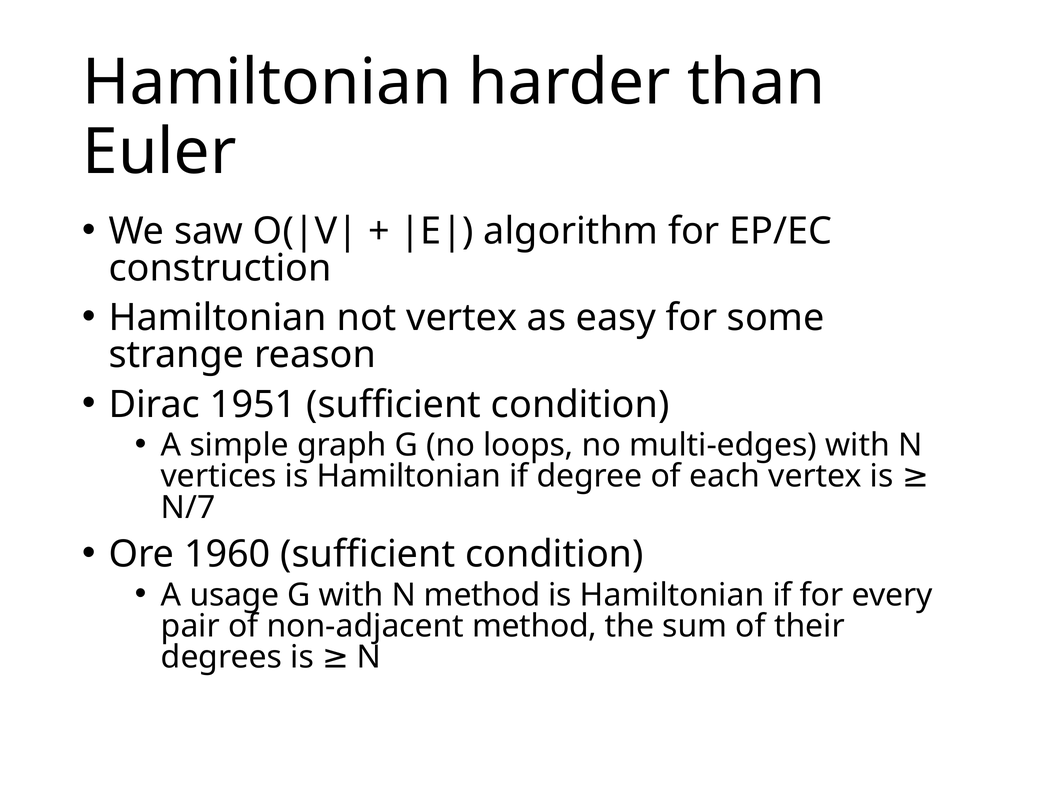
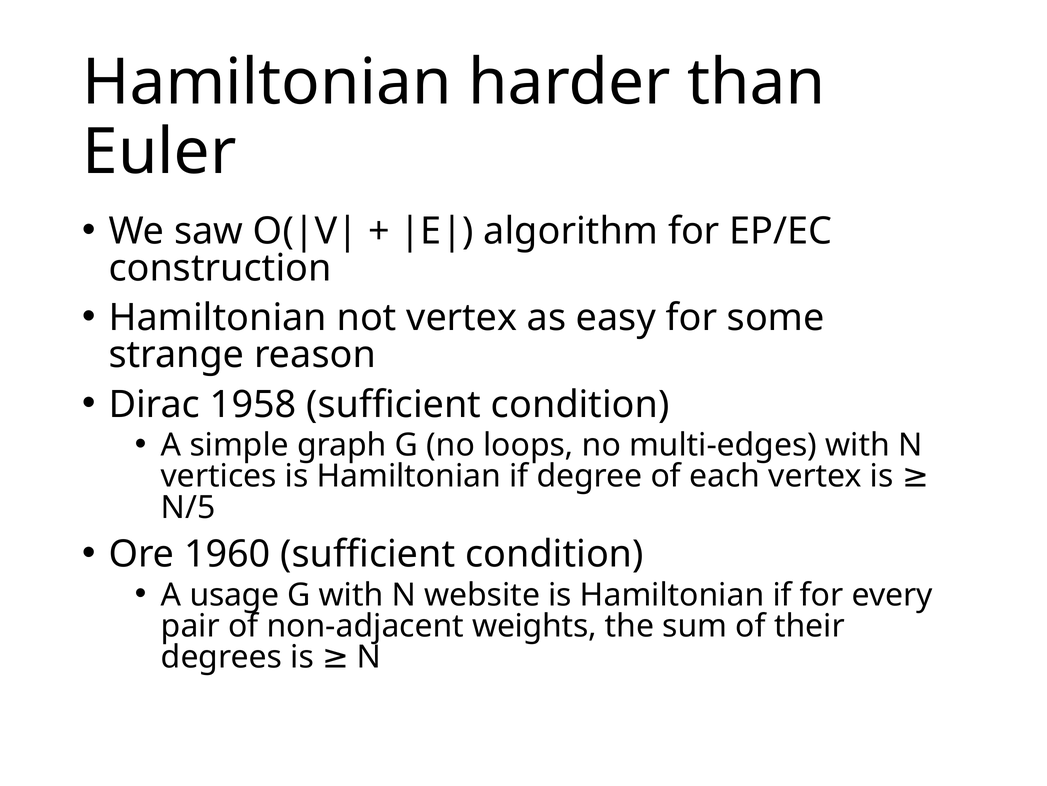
1951: 1951 -> 1958
N/7: N/7 -> N/5
N method: method -> website
non-adjacent method: method -> weights
